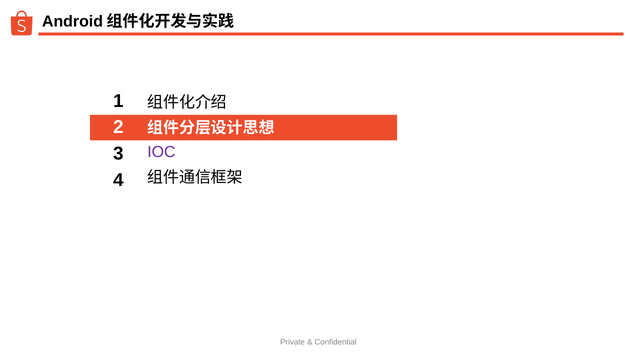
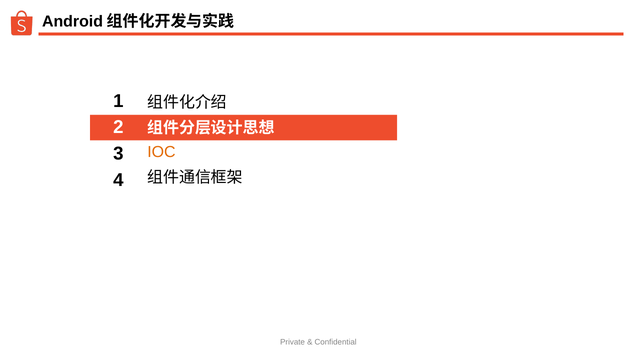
IOC colour: purple -> orange
